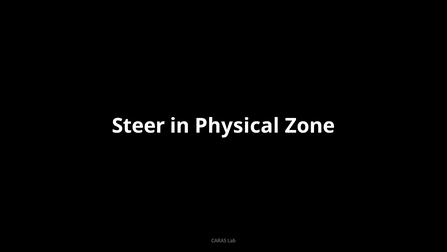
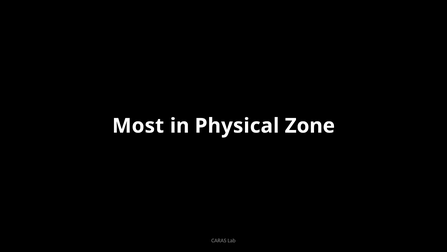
Steer: Steer -> Most
